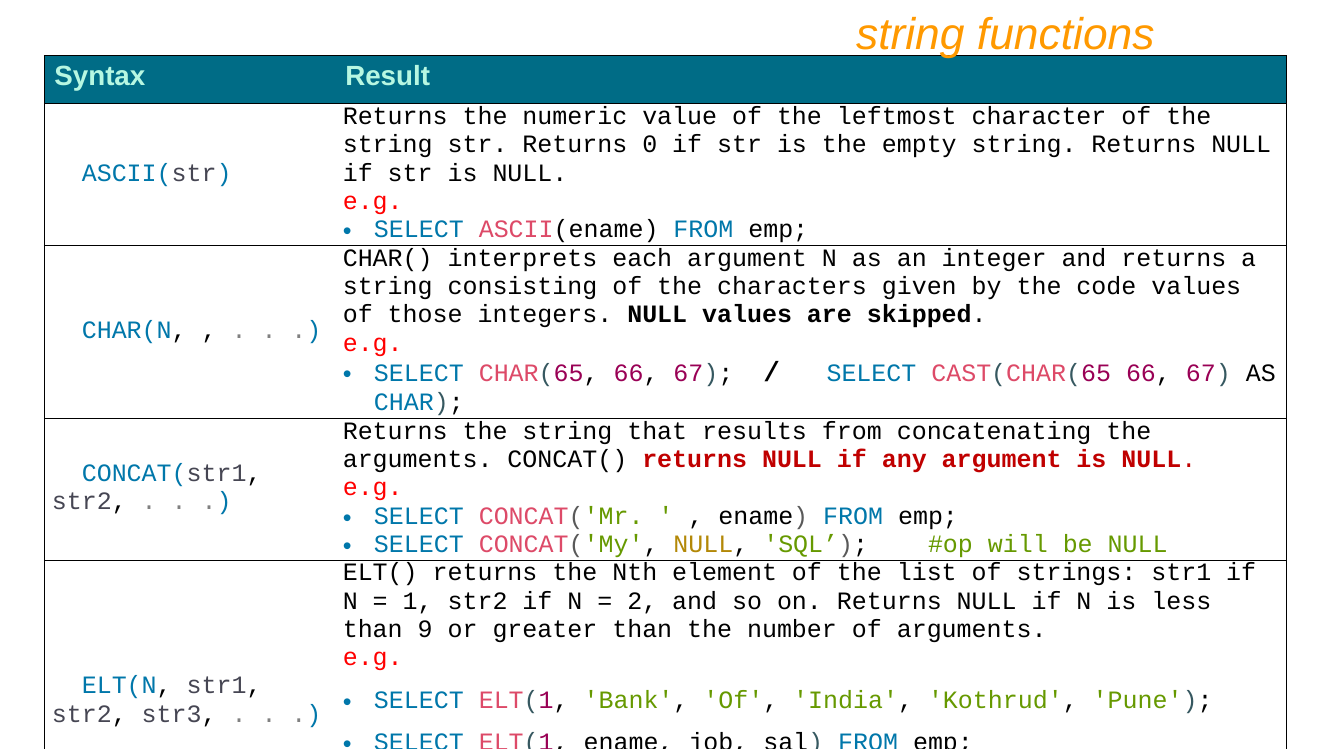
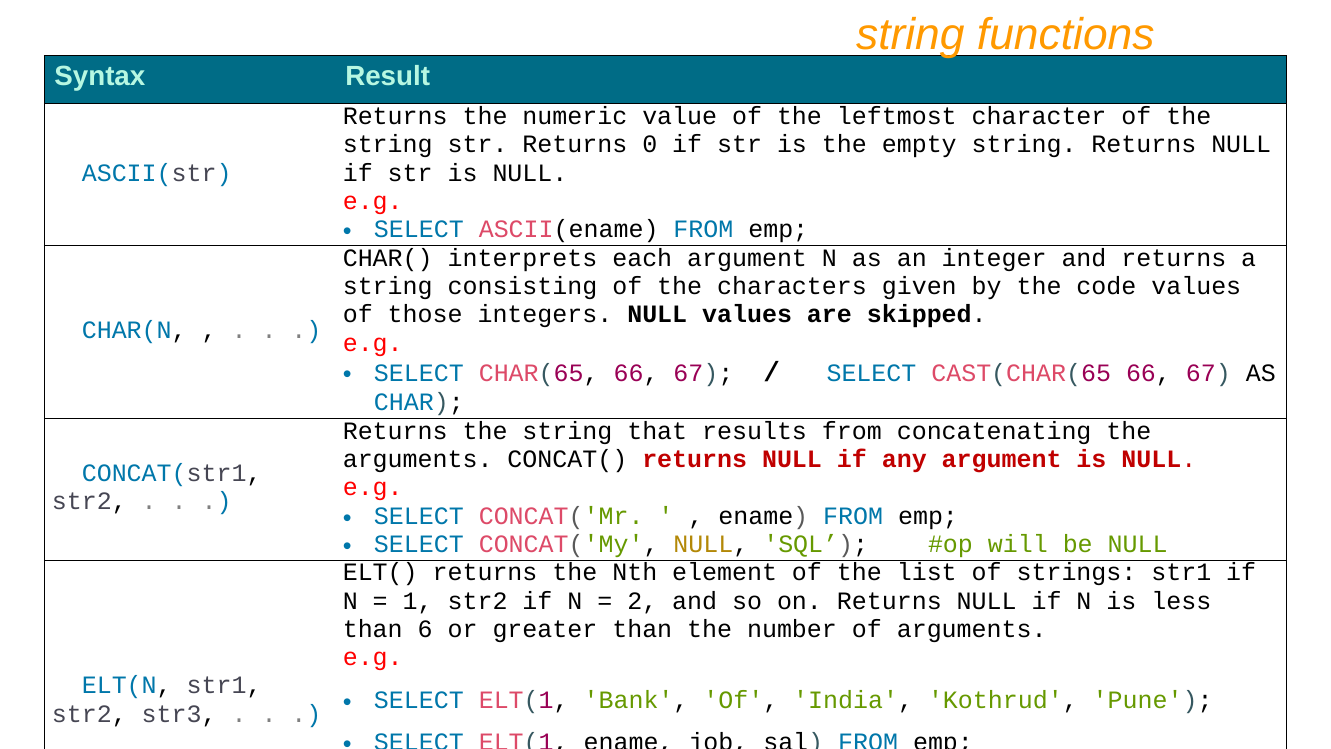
9: 9 -> 6
